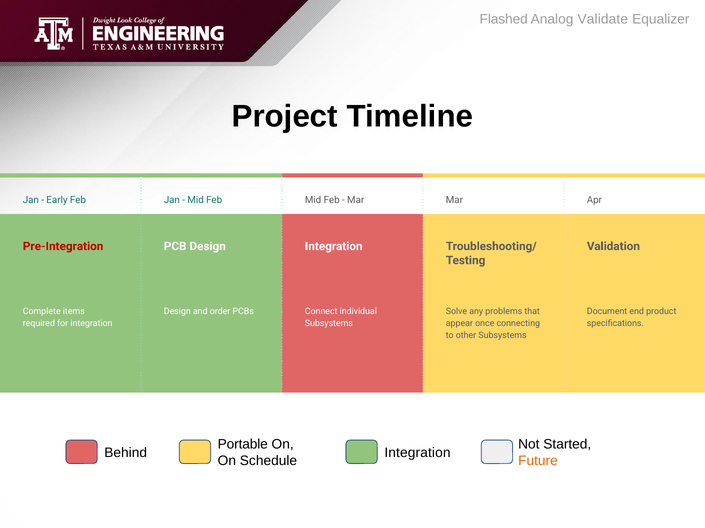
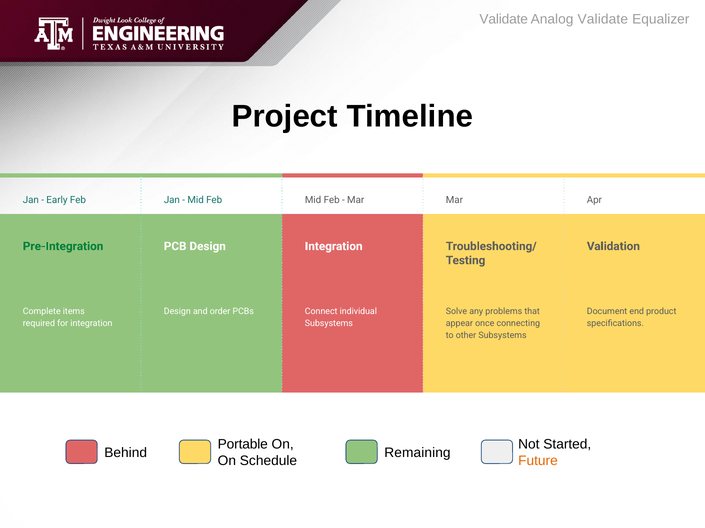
Flashed at (504, 19): Flashed -> Validate
Pre-Integration colour: red -> green
Integration at (417, 453): Integration -> Remaining
